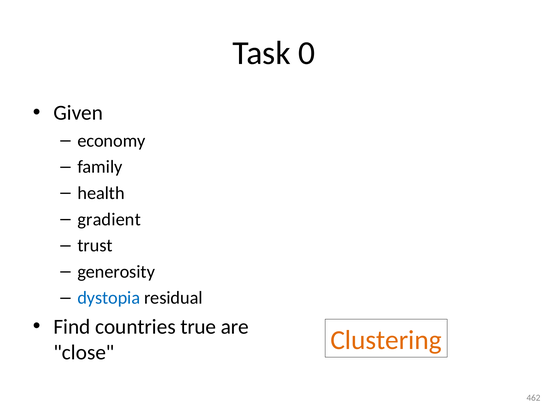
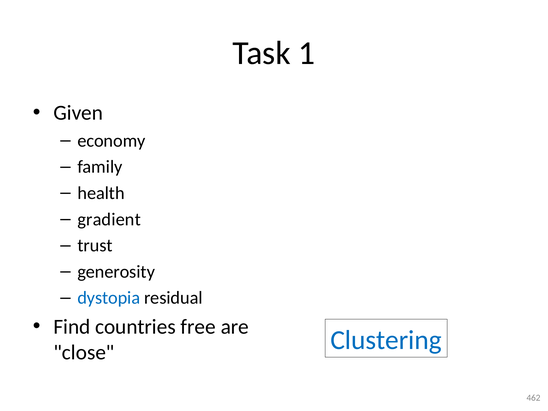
0: 0 -> 1
true: true -> free
Clustering colour: orange -> blue
